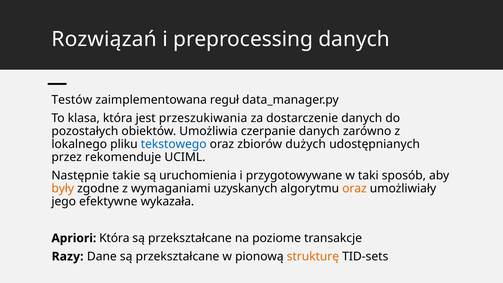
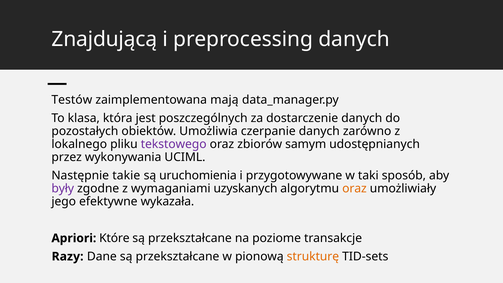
Rozwiązań: Rozwiązań -> Znajdującą
reguł: reguł -> mają
przeszukiwania: przeszukiwania -> poszczególnych
tekstowego colour: blue -> purple
dużych: dużych -> samym
rekomenduje: rekomenduje -> wykonywania
były colour: orange -> purple
Apriori Która: Która -> Które
